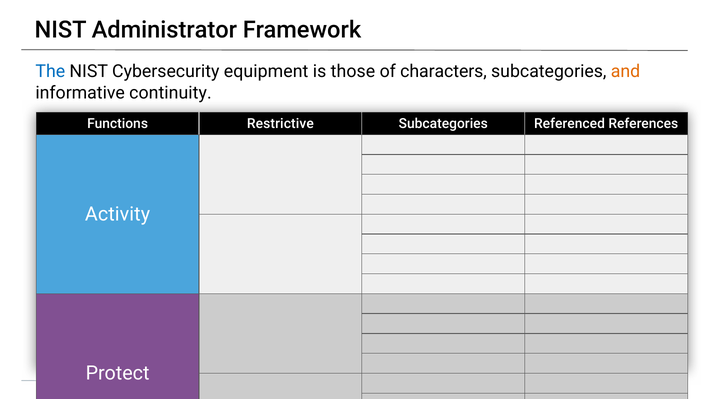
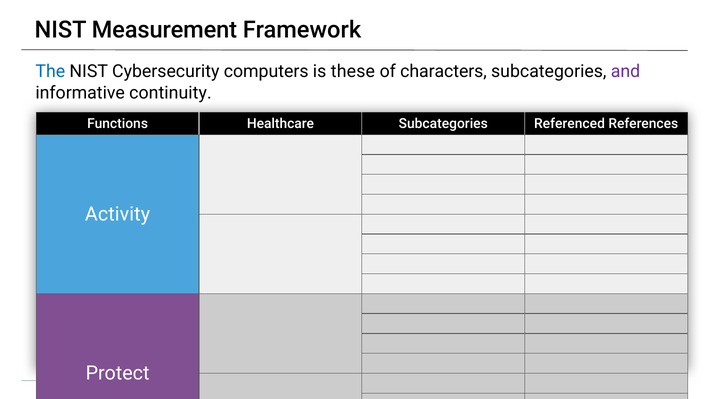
Administrator: Administrator -> Measurement
equipment: equipment -> computers
those: those -> these
and colour: orange -> purple
Restrictive: Restrictive -> Healthcare
